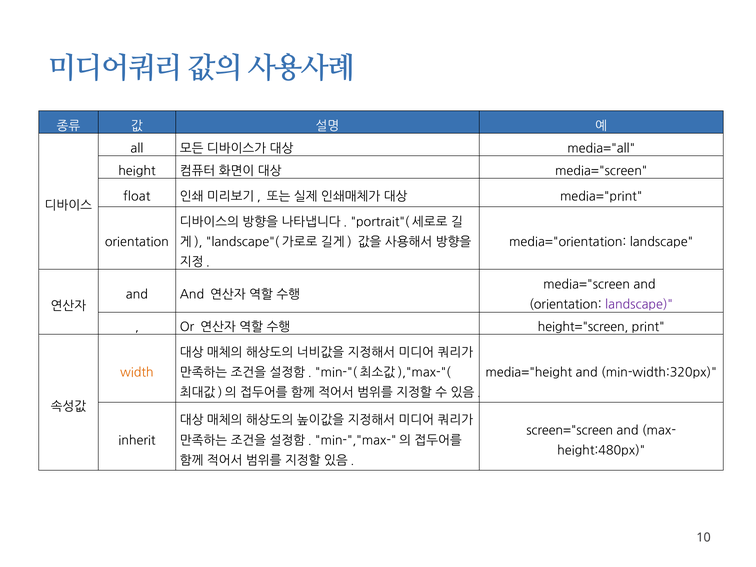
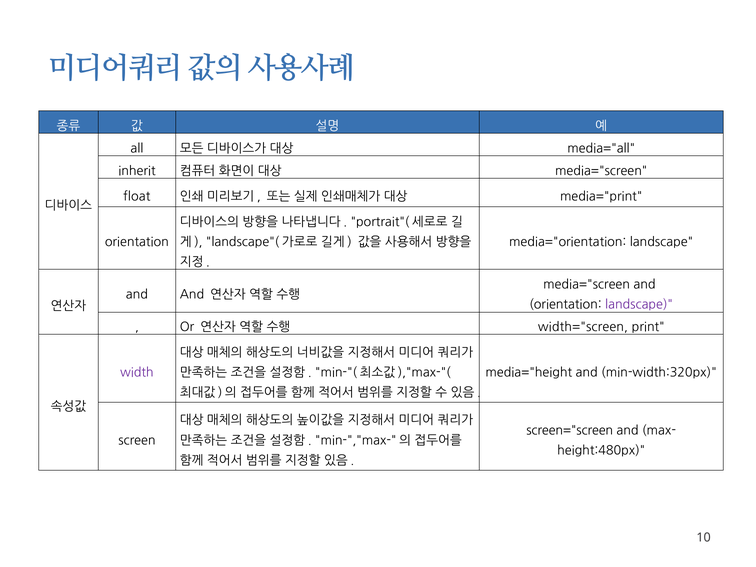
height: height -> inherit
height="screen: height="screen -> width="screen
width colour: orange -> purple
inherit: inherit -> screen
